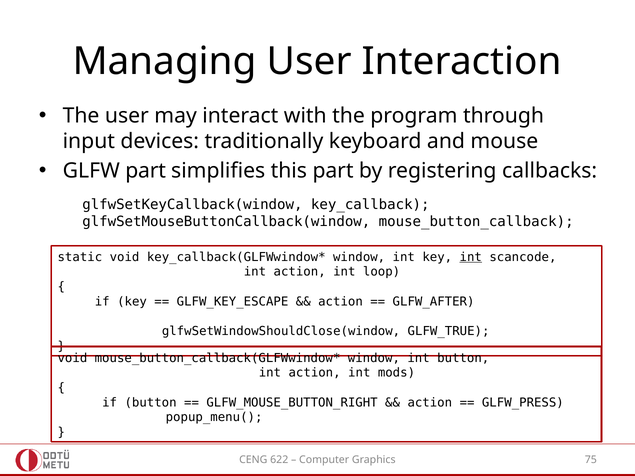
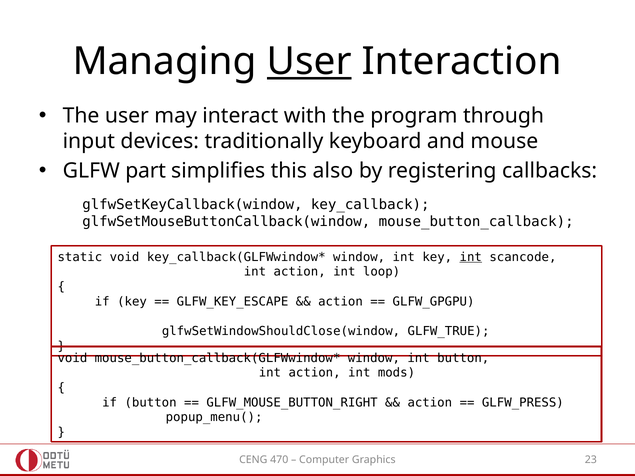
User at (309, 61) underline: none -> present
this part: part -> also
GLFW_AFTER: GLFW_AFTER -> GLFW_GPGPU
622: 622 -> 470
75: 75 -> 23
